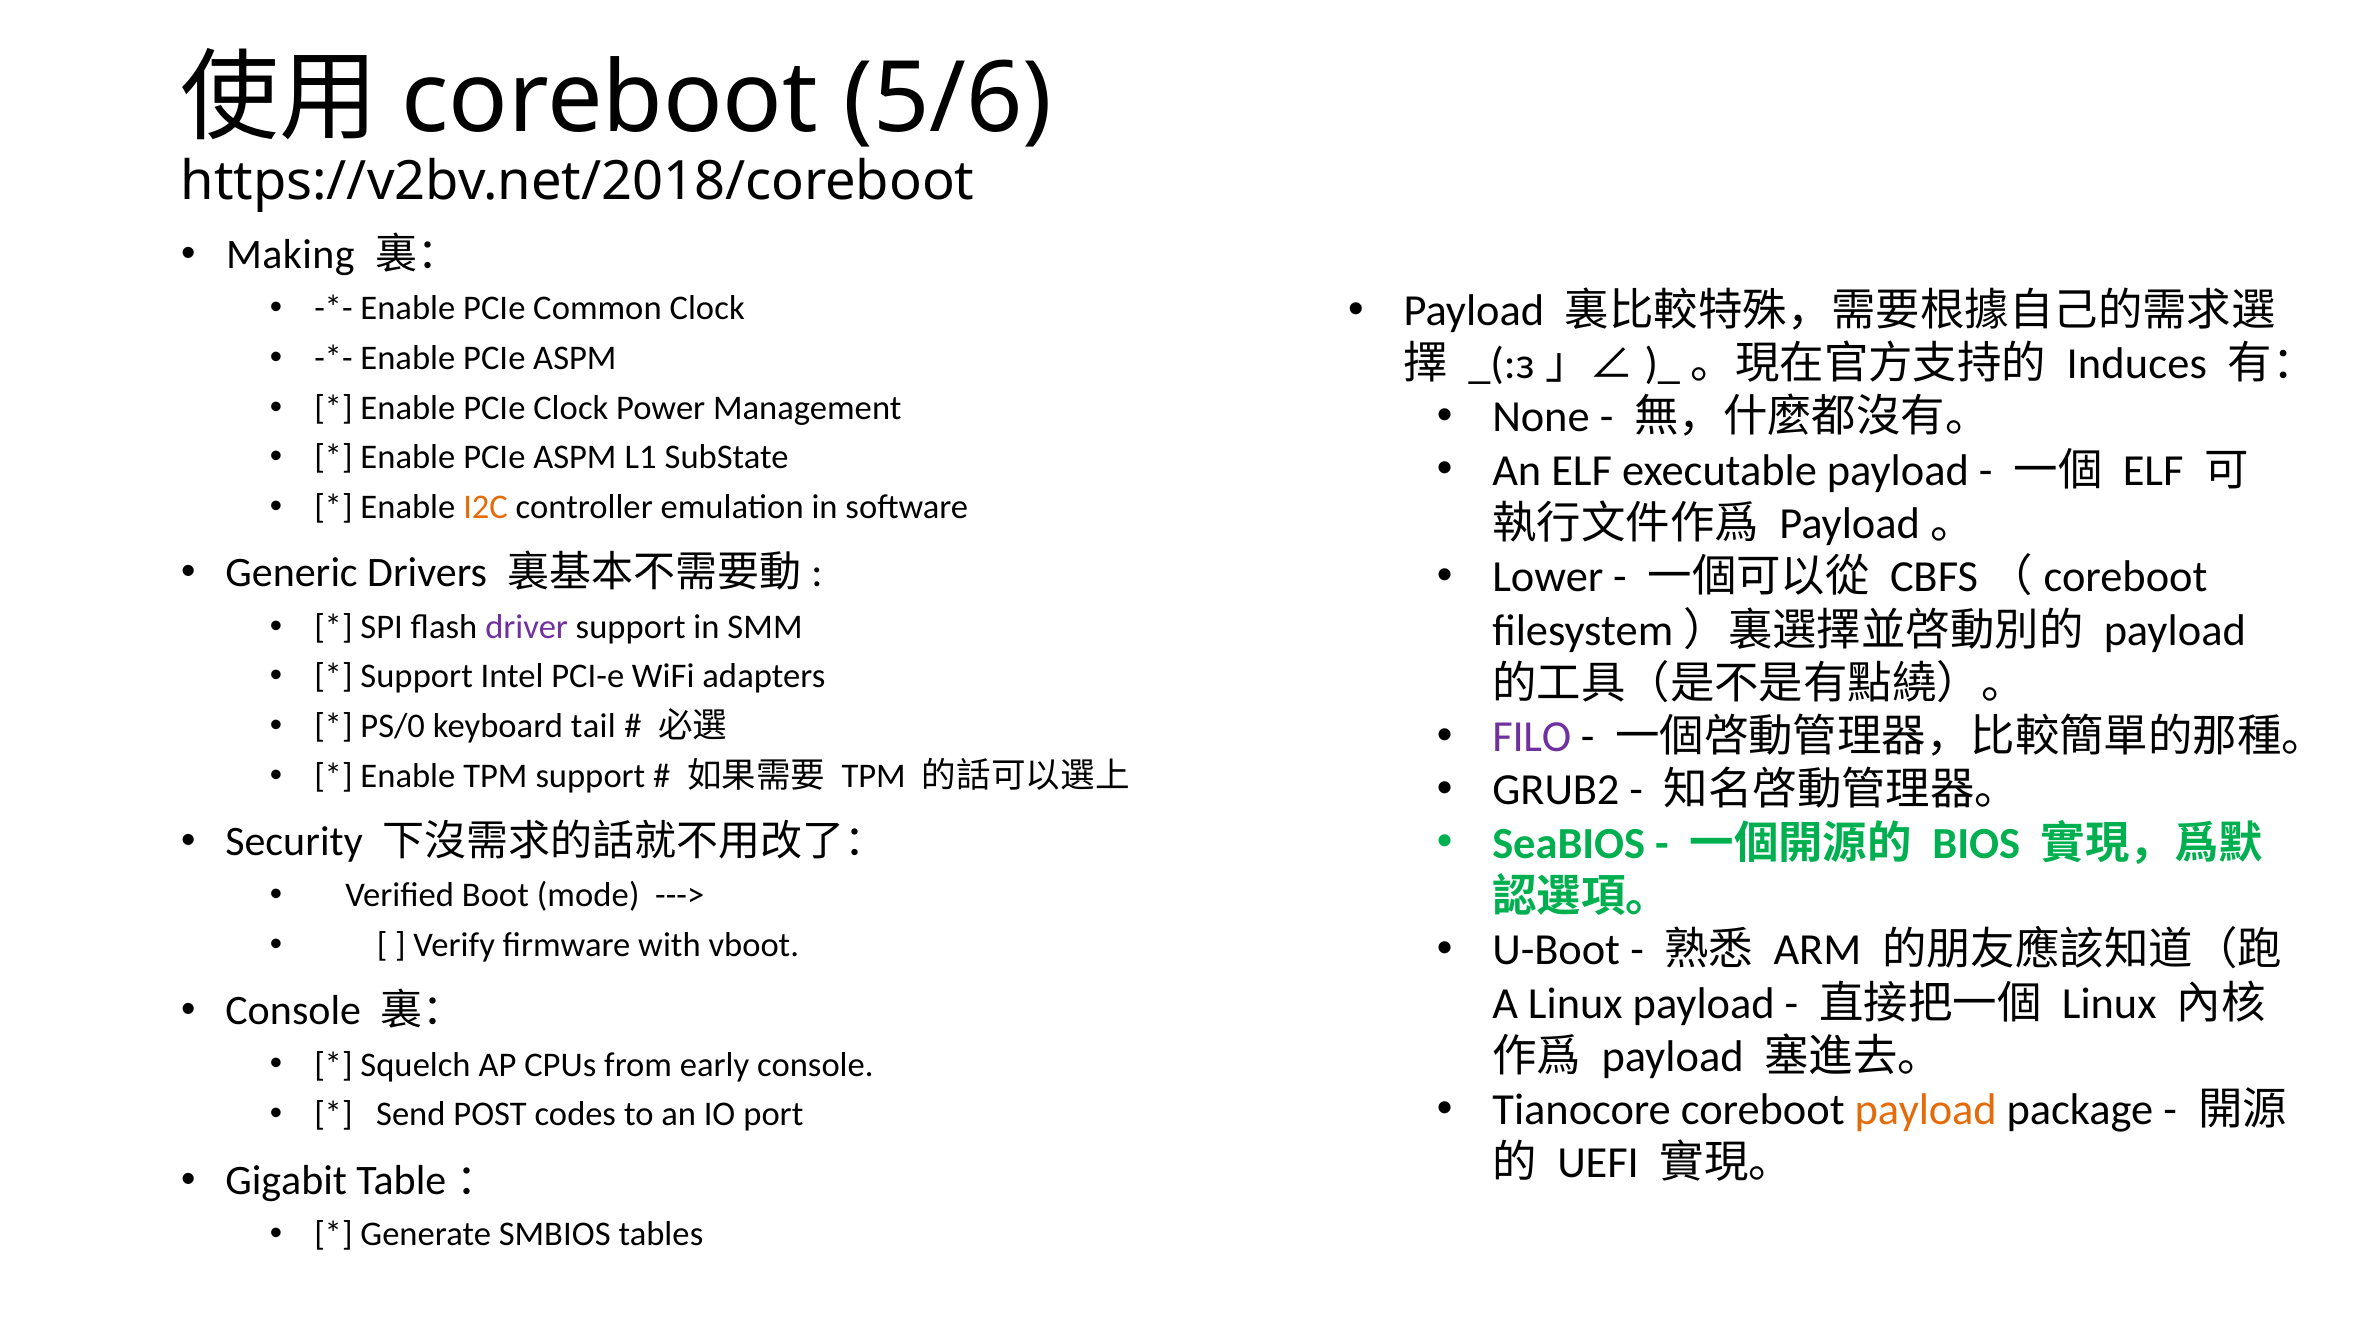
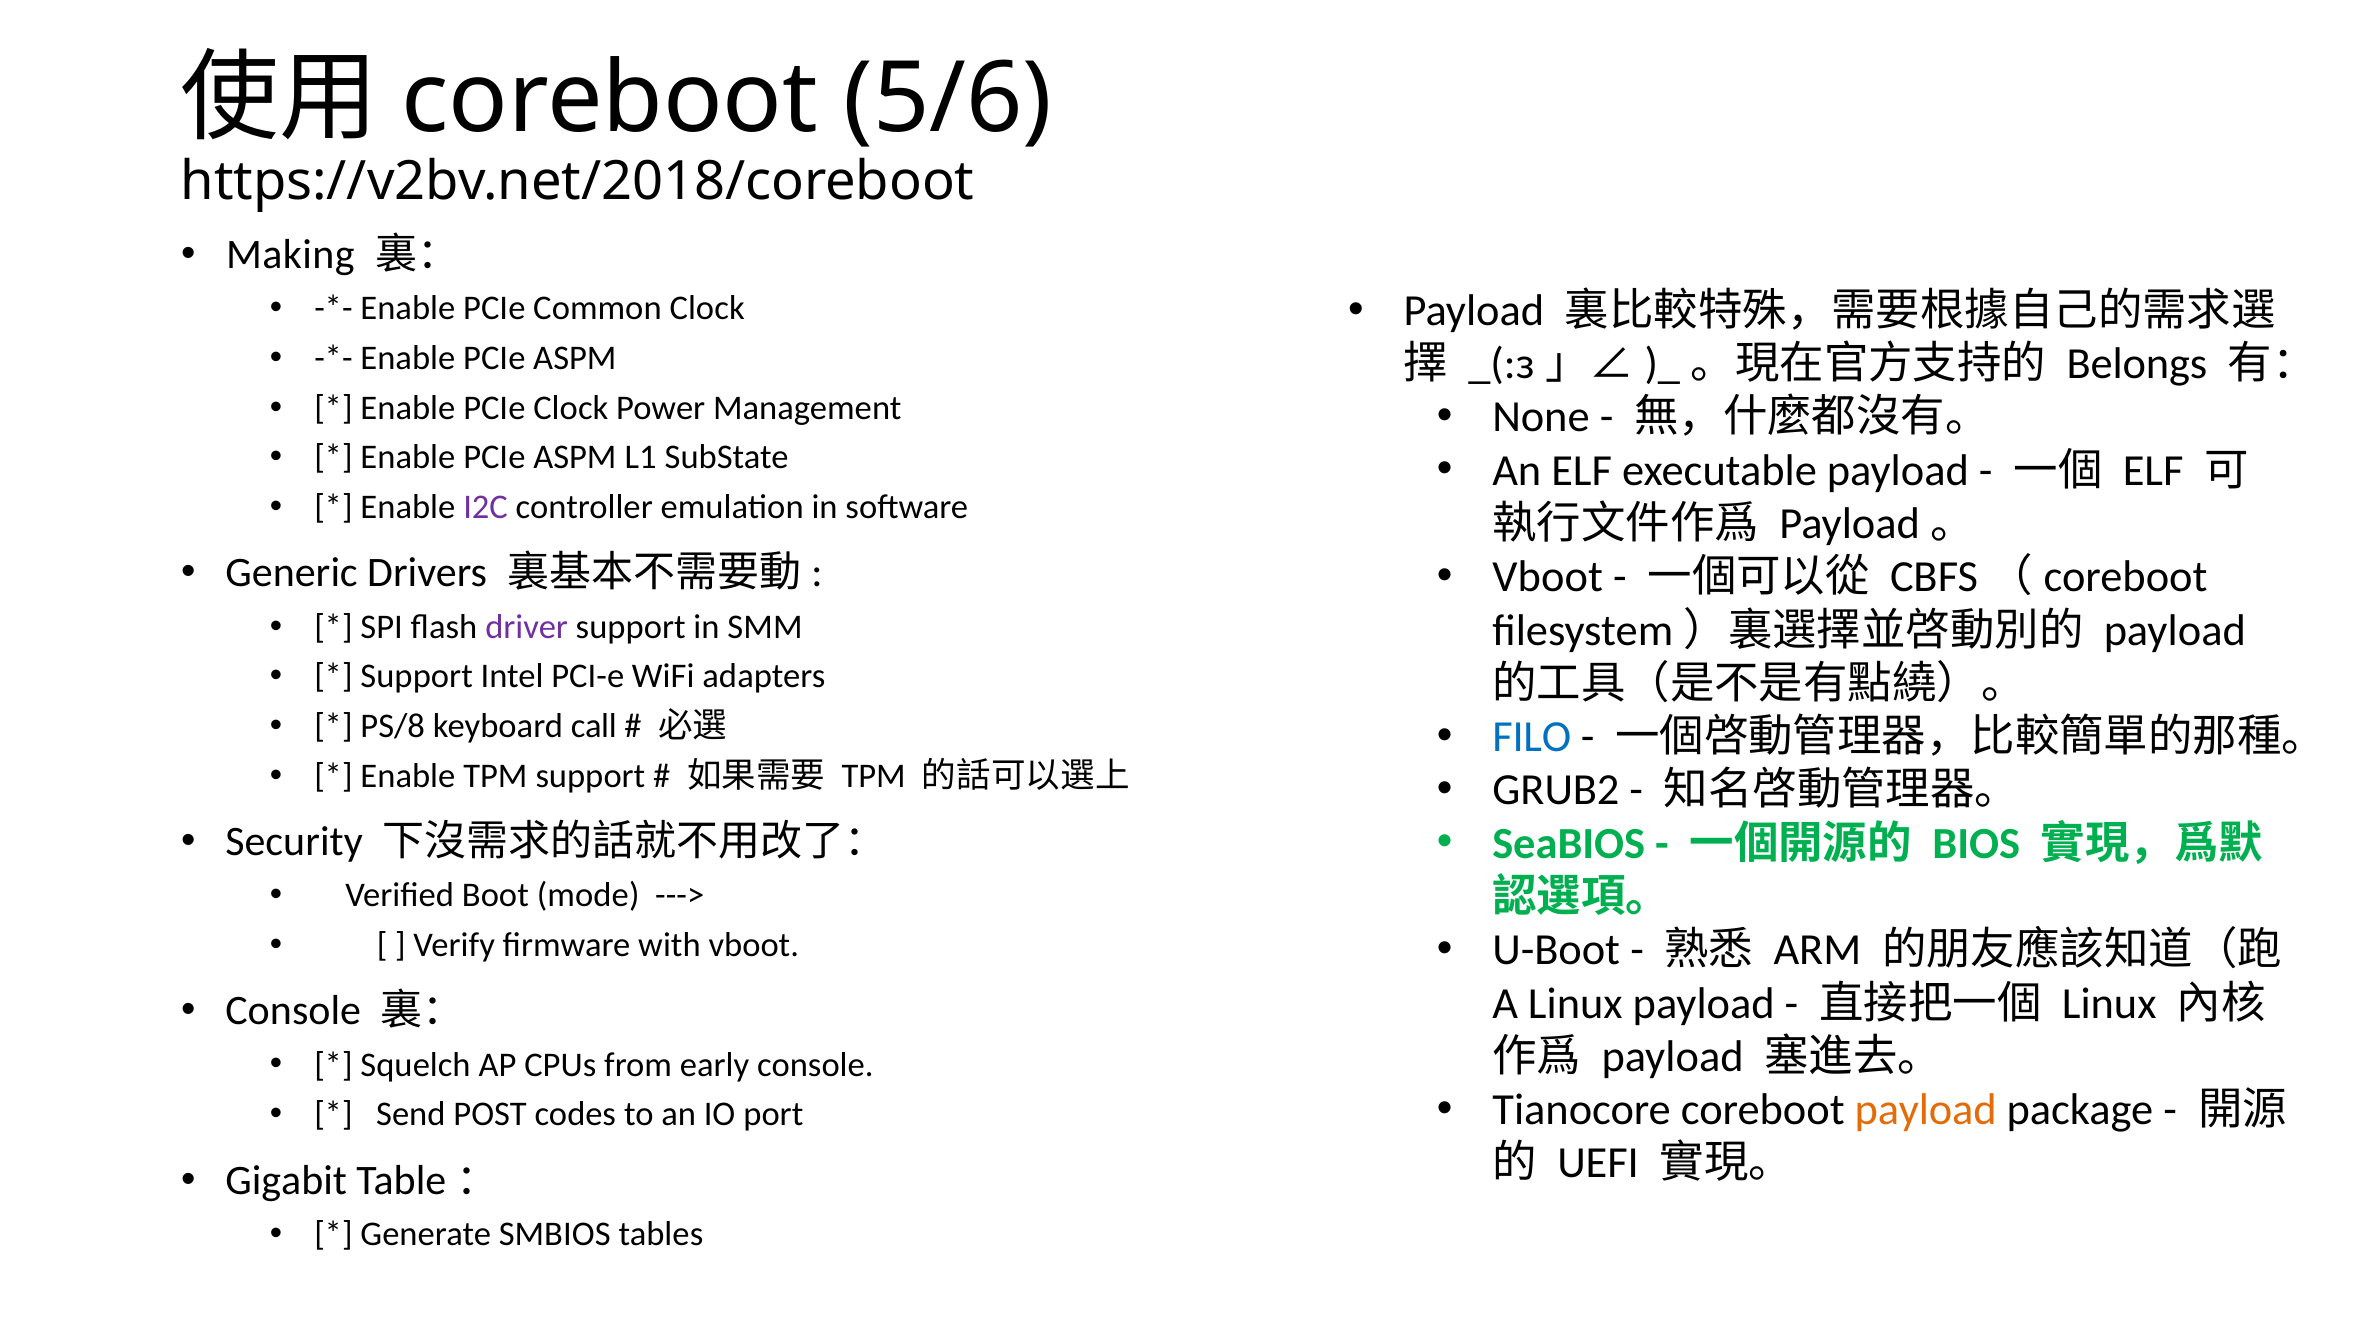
Induces: Induces -> Belongs
I2C colour: orange -> purple
Lower at (1548, 577): Lower -> Vboot
PS/0: PS/0 -> PS/8
tail: tail -> call
FILO colour: purple -> blue
